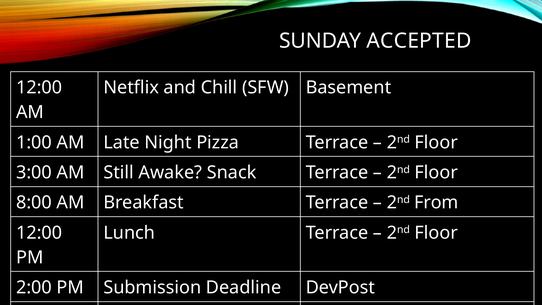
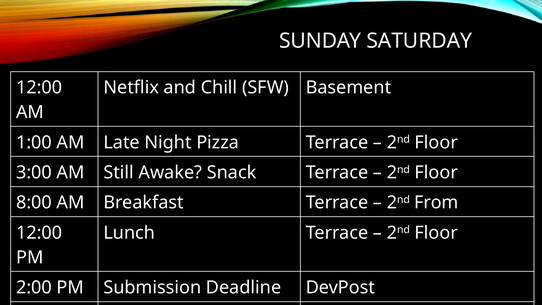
ACCEPTED: ACCEPTED -> SATURDAY
